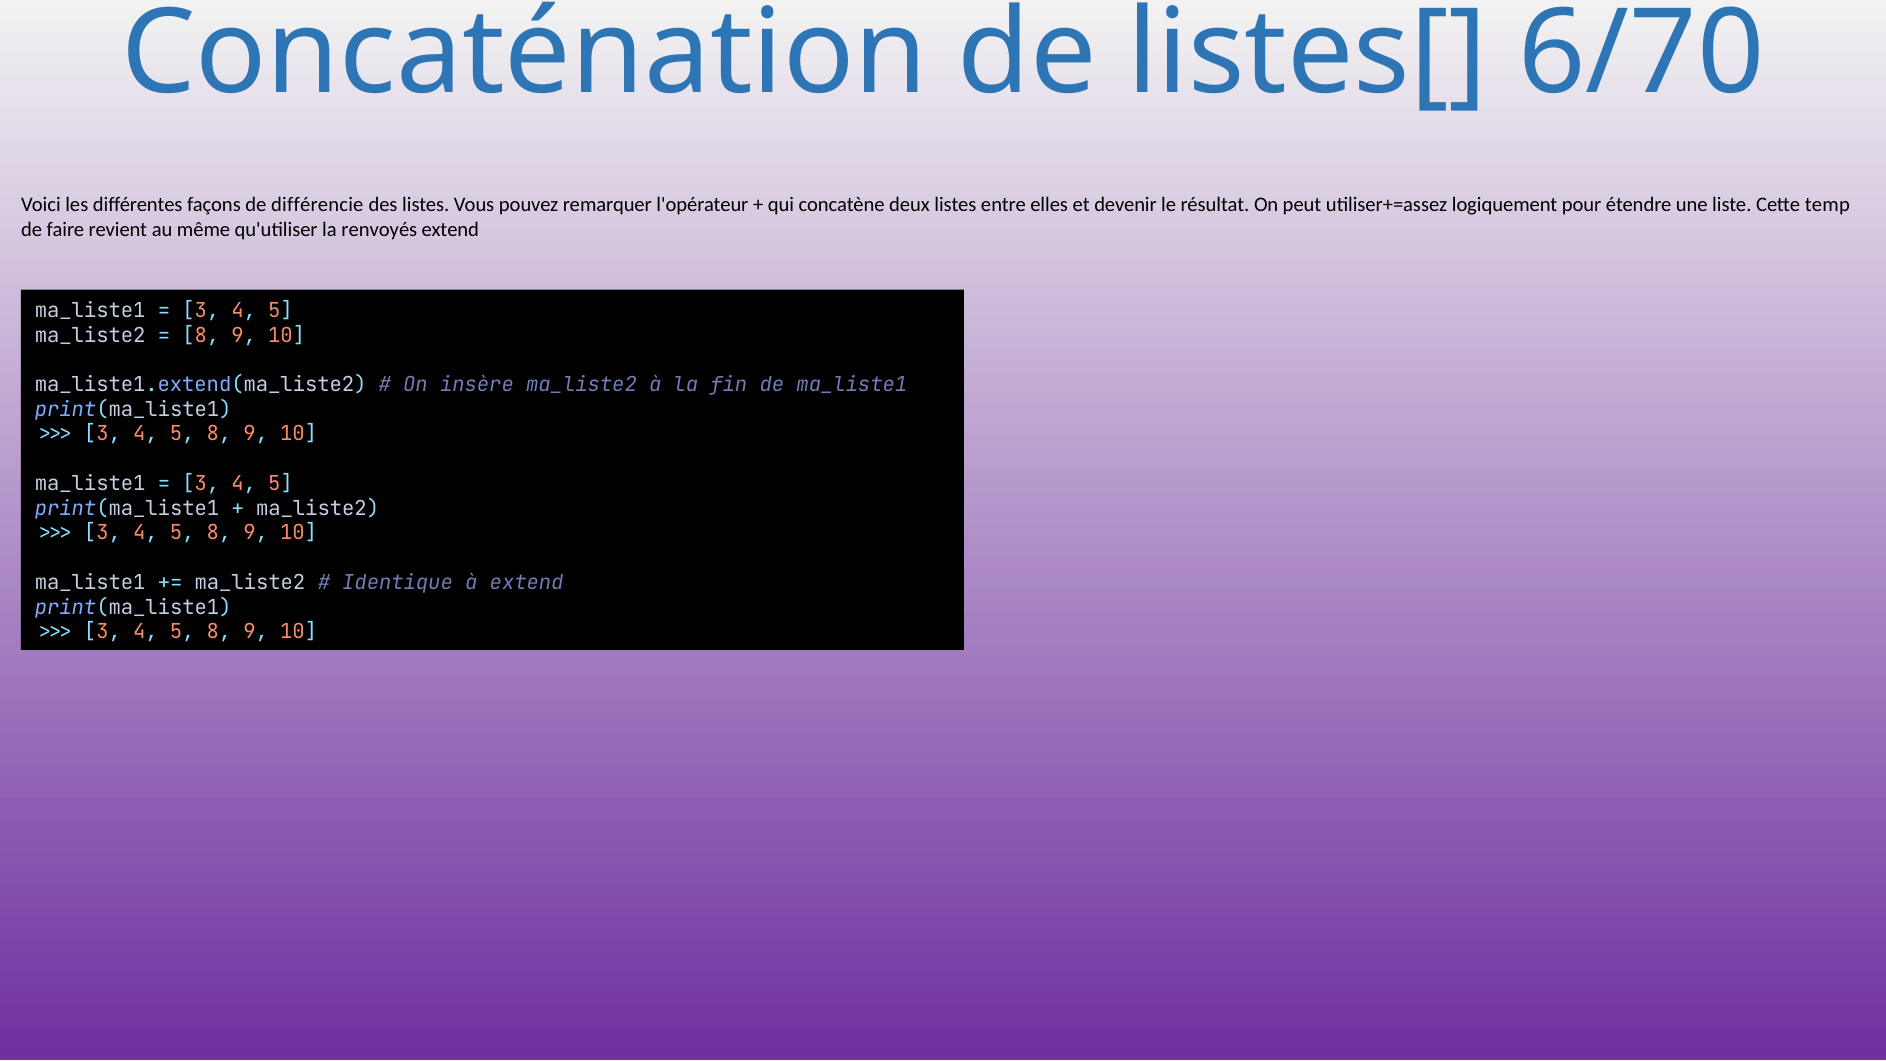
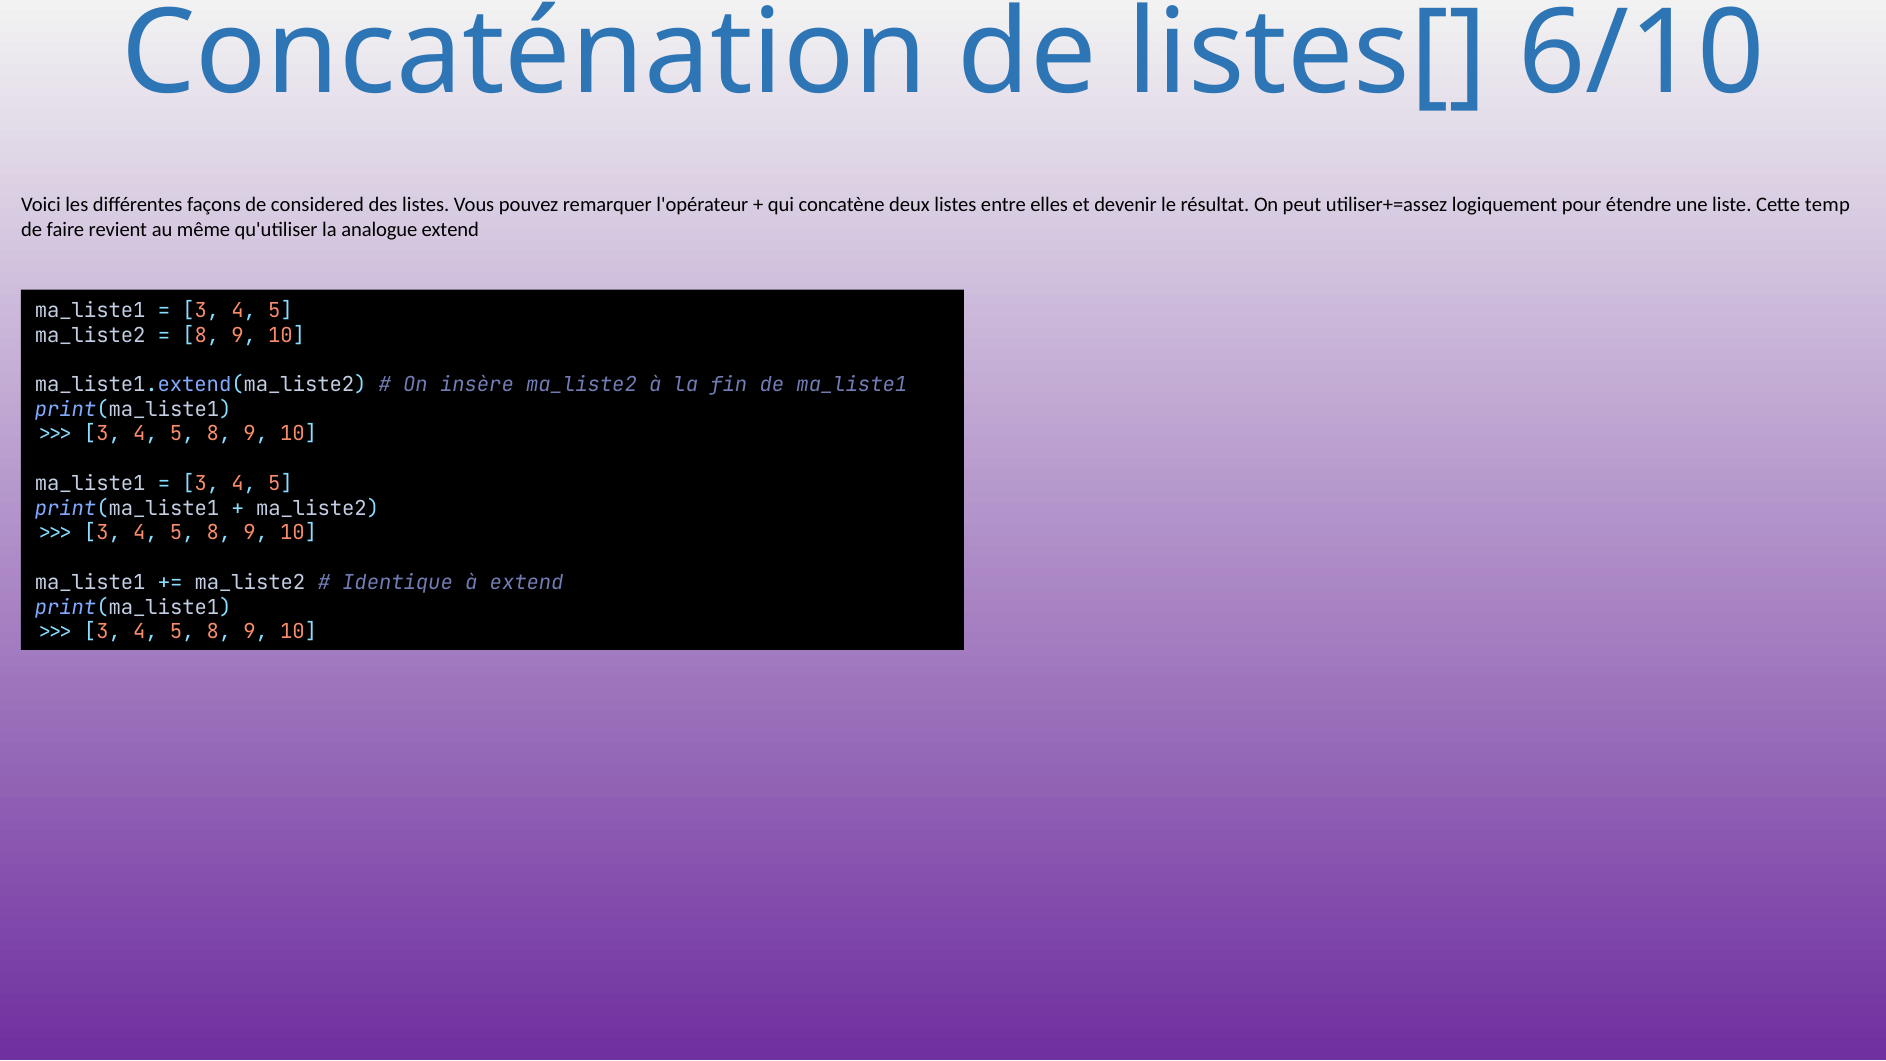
6/70: 6/70 -> 6/10
différencie: différencie -> considered
renvoyés: renvoyés -> analogue
